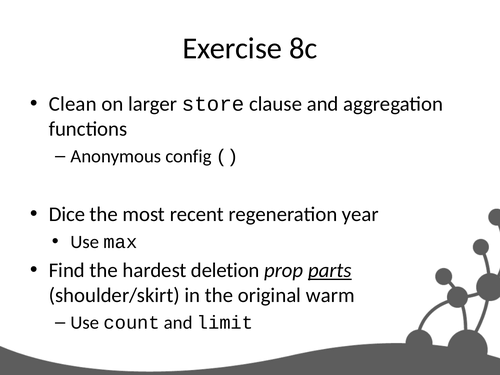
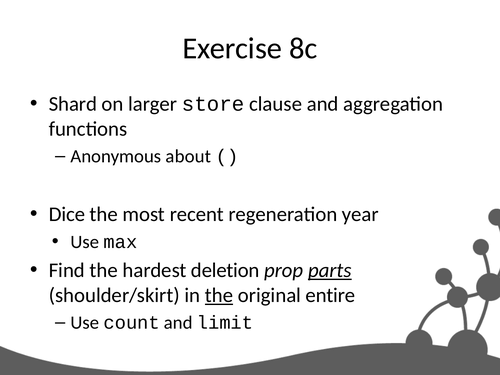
Clean: Clean -> Shard
config: config -> about
the at (219, 295) underline: none -> present
warm: warm -> entire
